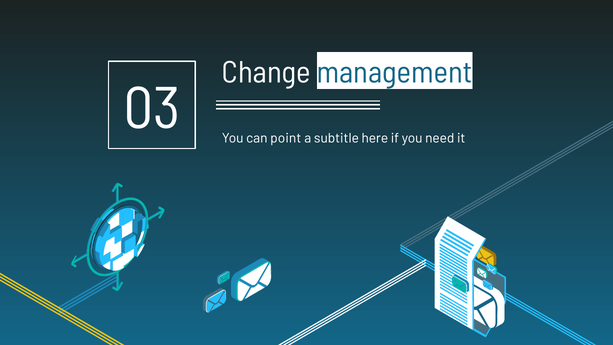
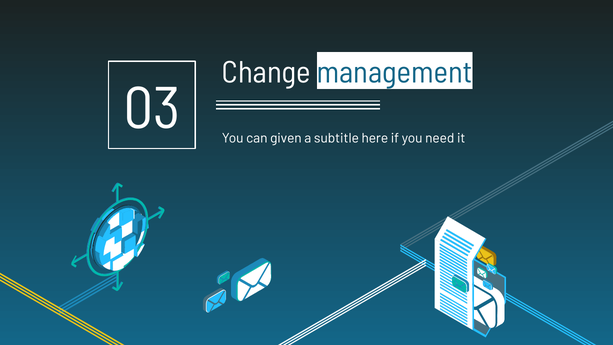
point: point -> given
